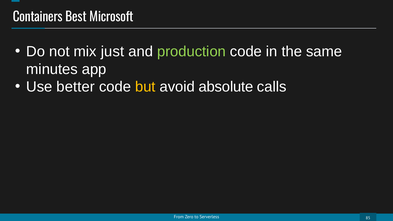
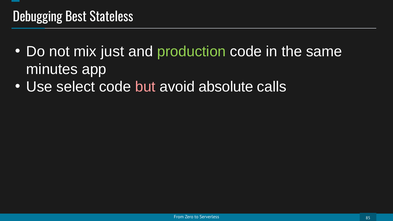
Containers: Containers -> Debugging
Microsoft: Microsoft -> Stateless
better: better -> select
but colour: yellow -> pink
